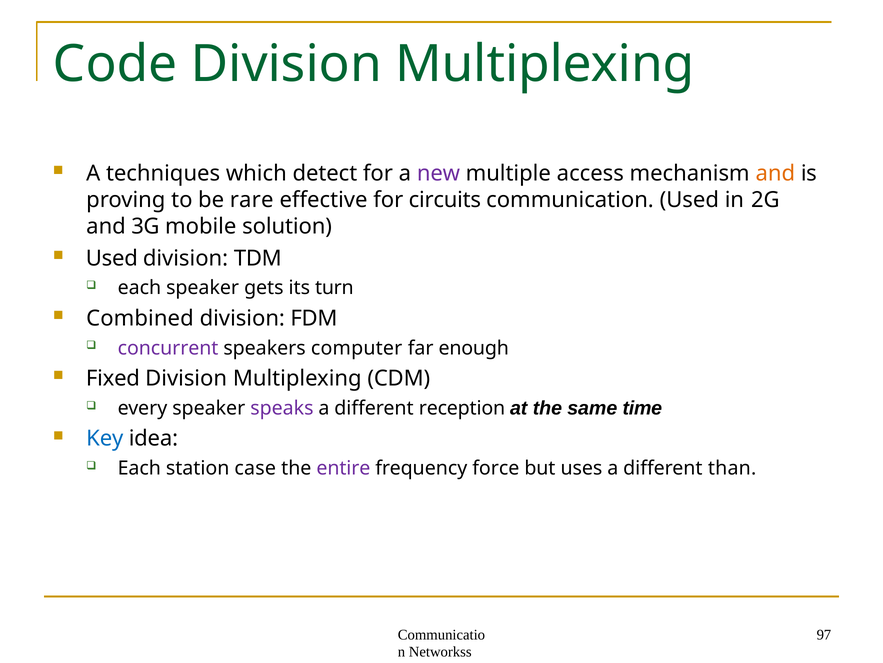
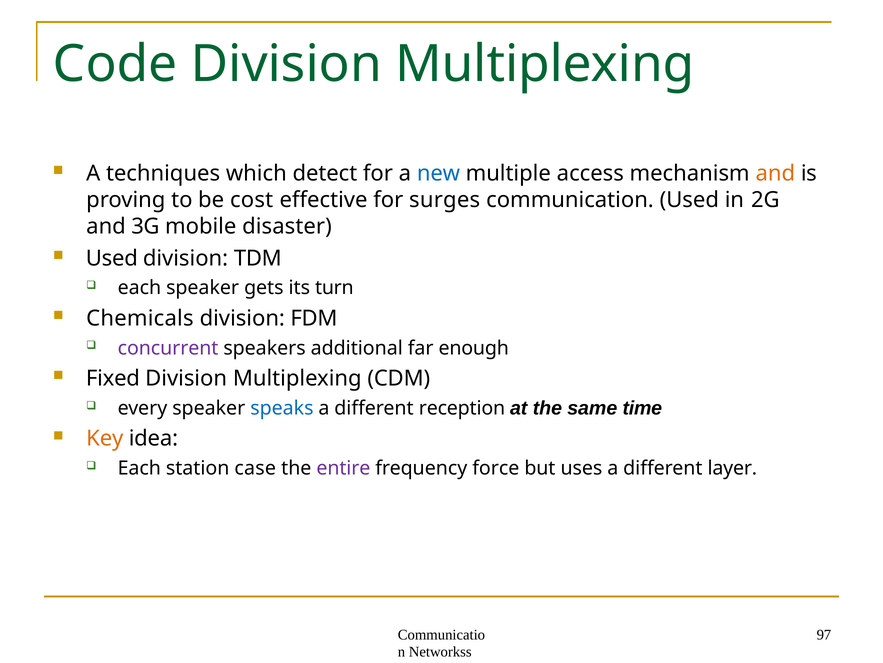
new colour: purple -> blue
rare: rare -> cost
circuits: circuits -> surges
solution: solution -> disaster
Combined: Combined -> Chemicals
computer: computer -> additional
speaks colour: purple -> blue
Key colour: blue -> orange
than: than -> layer
